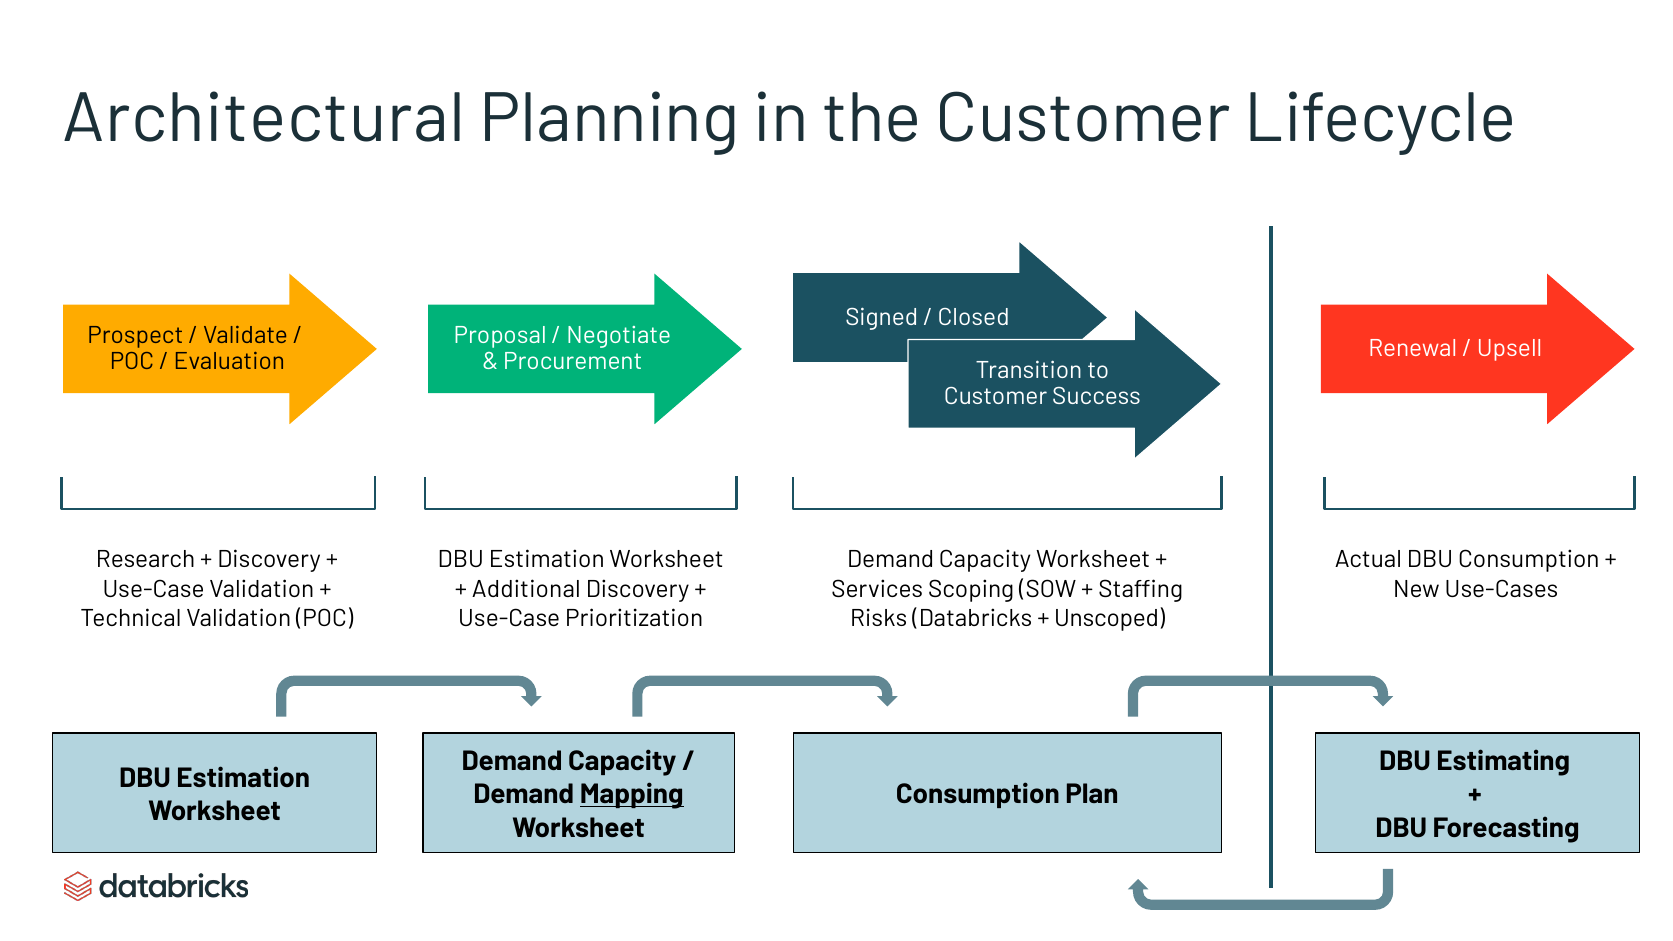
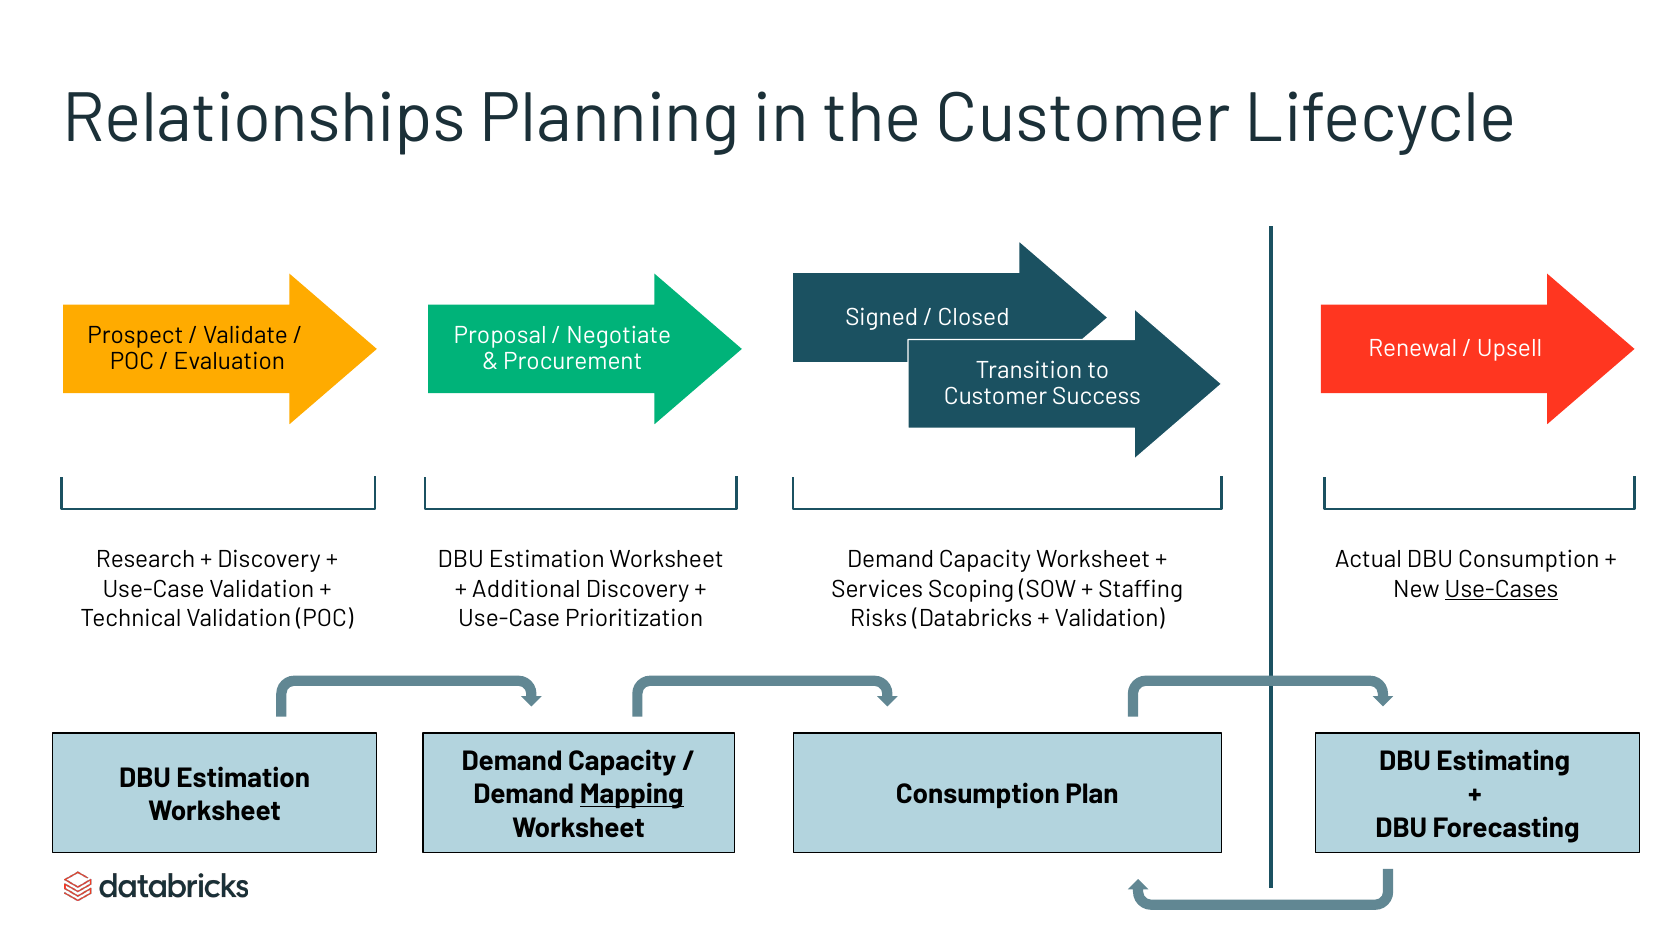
Architectural: Architectural -> Relationships
Use-Cases underline: none -> present
Unscoped at (1110, 618): Unscoped -> Validation
